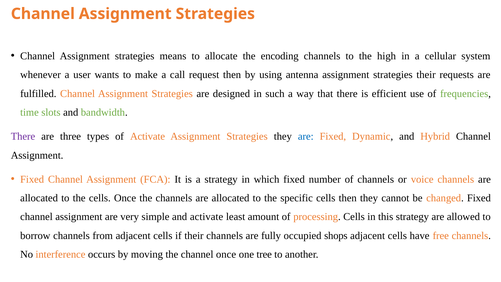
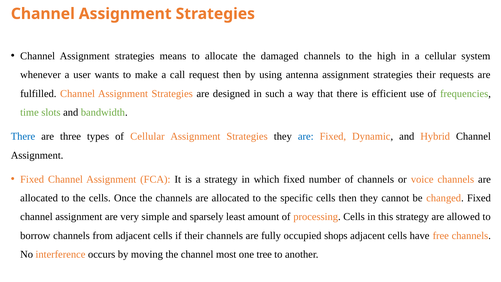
encoding: encoding -> damaged
There at (23, 136) colour: purple -> blue
of Activate: Activate -> Cellular
and activate: activate -> sparsely
channel once: once -> most
